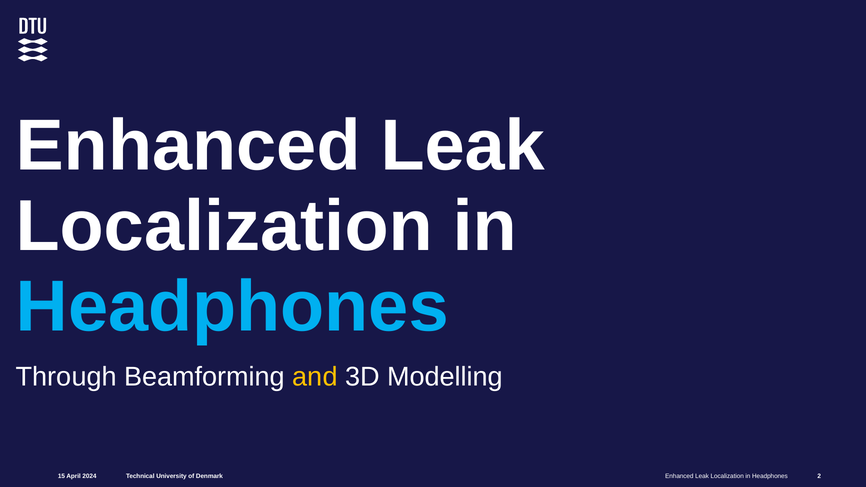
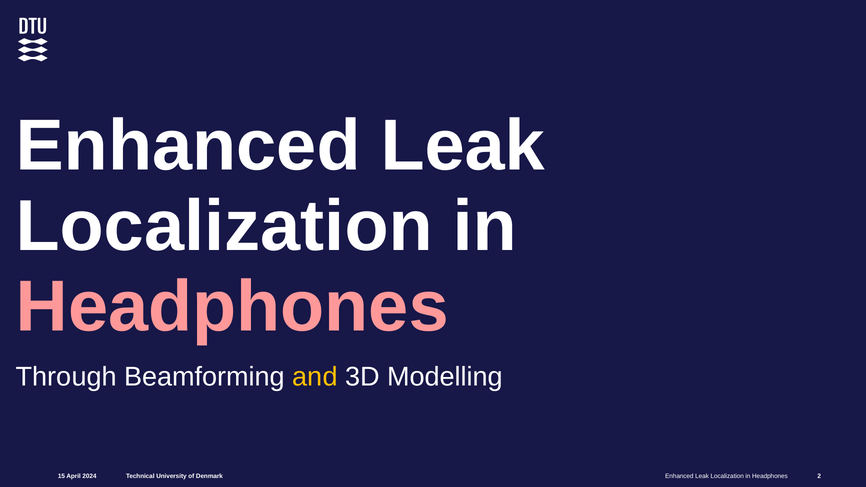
Headphones at (232, 307) colour: light blue -> pink
